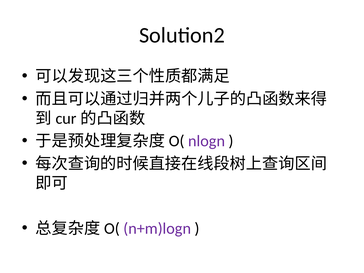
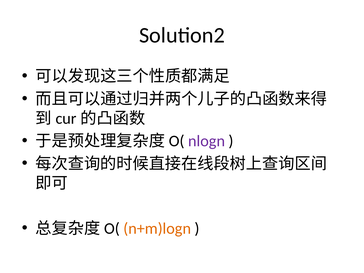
n+m)logn colour: purple -> orange
